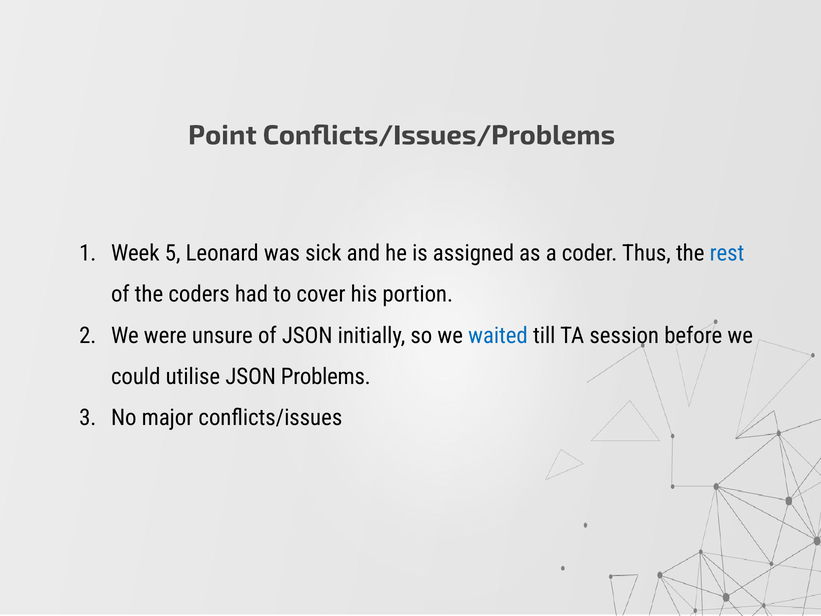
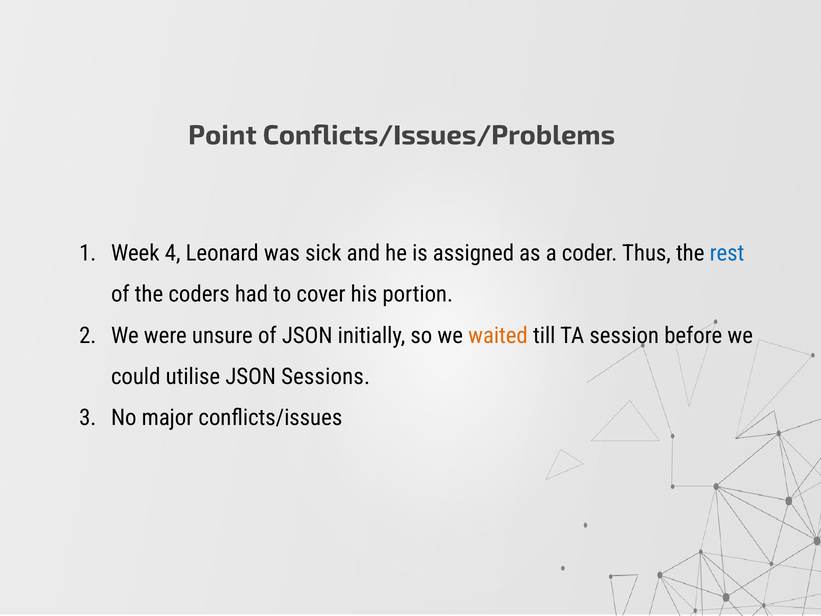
5: 5 -> 4
waited colour: blue -> orange
Problems: Problems -> Sessions
